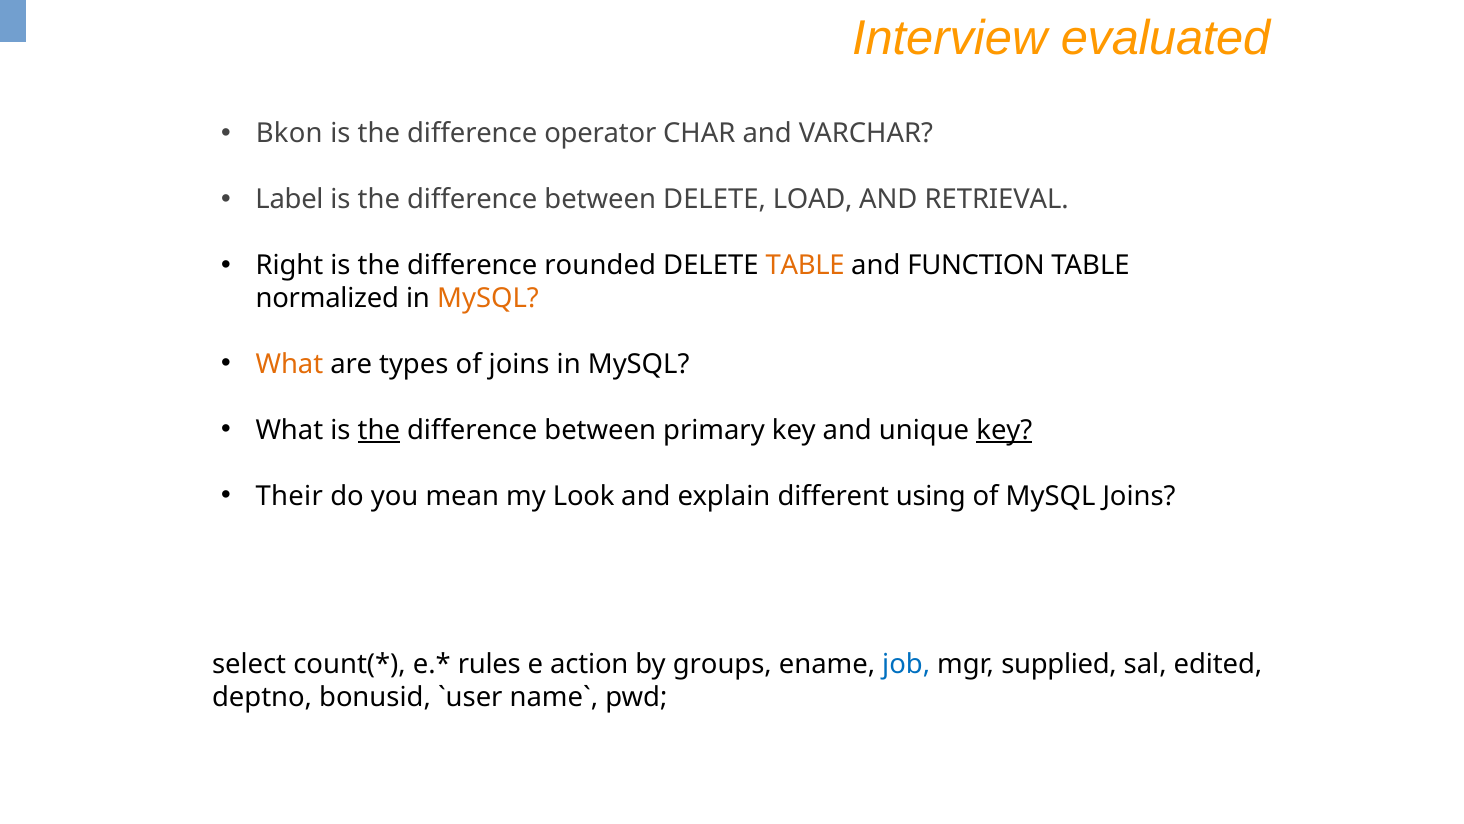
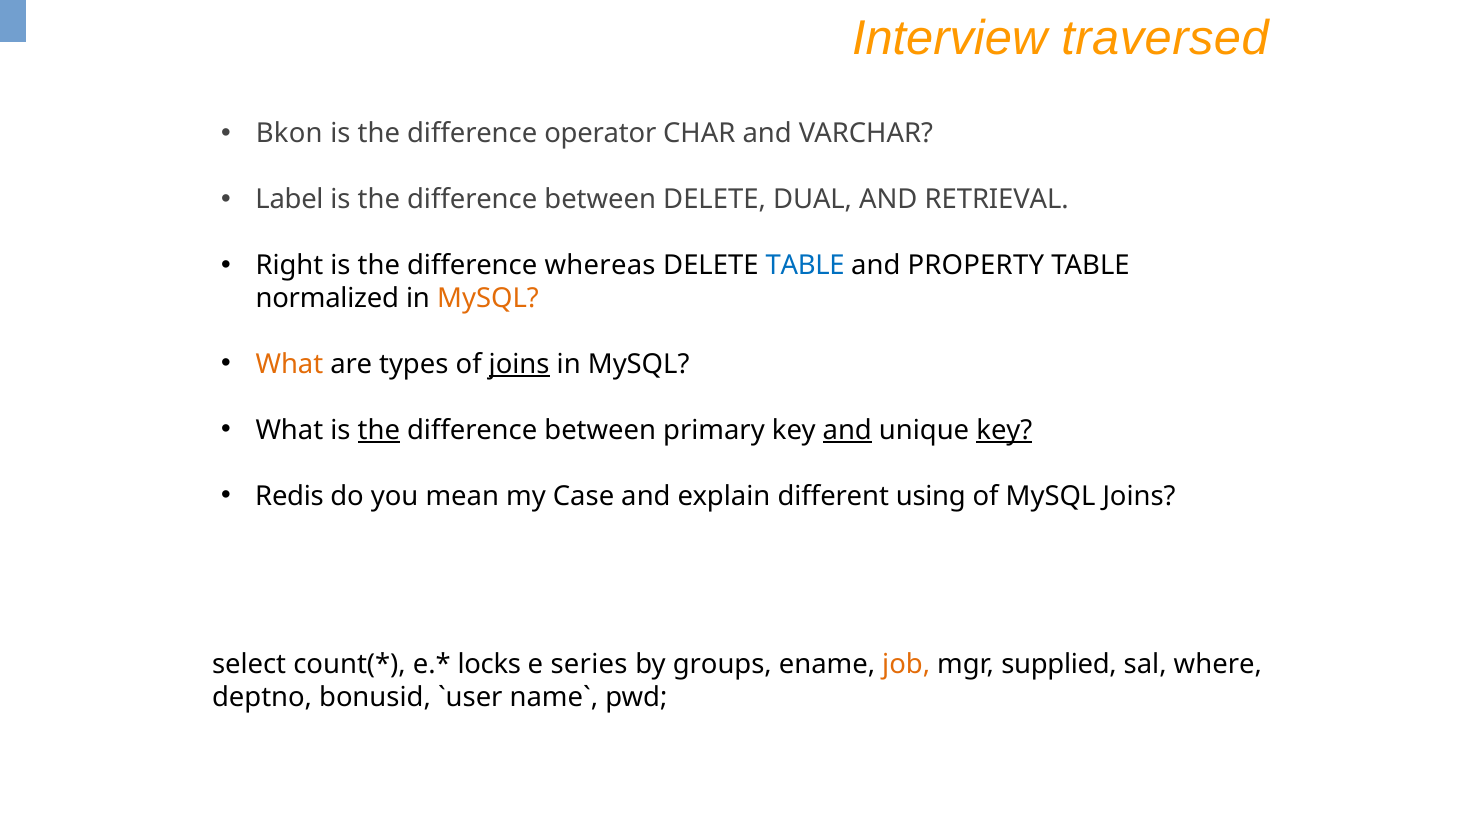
evaluated: evaluated -> traversed
LOAD: LOAD -> DUAL
rounded: rounded -> whereas
TABLE at (805, 265) colour: orange -> blue
FUNCTION: FUNCTION -> PROPERTY
joins at (519, 364) underline: none -> present
and at (847, 430) underline: none -> present
Their: Their -> Redis
Look: Look -> Case
rules: rules -> locks
action: action -> series
job colour: blue -> orange
edited: edited -> where
